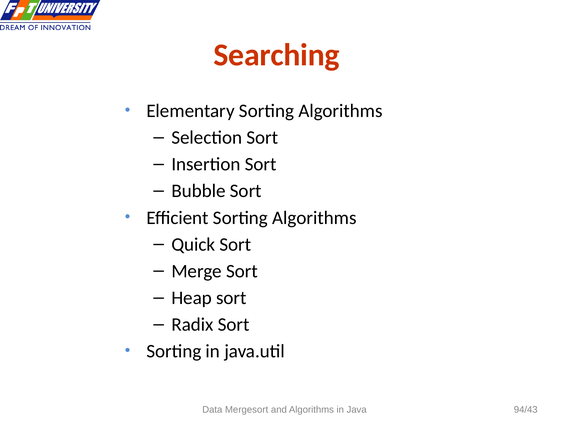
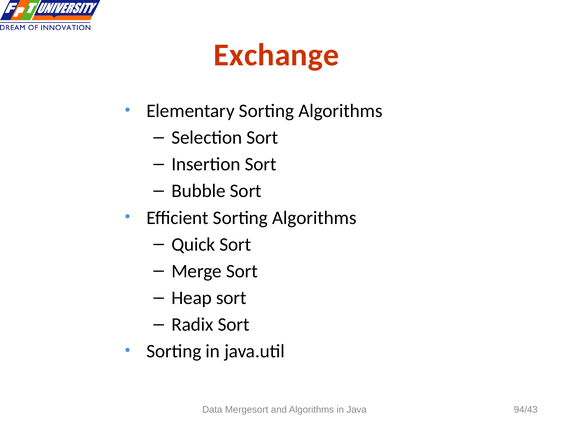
Searching: Searching -> Exchange
